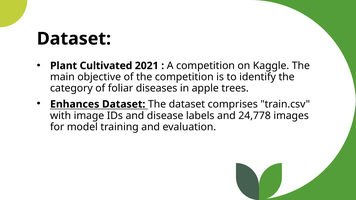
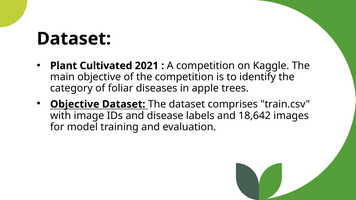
Enhances at (75, 104): Enhances -> Objective
24,778: 24,778 -> 18,642
